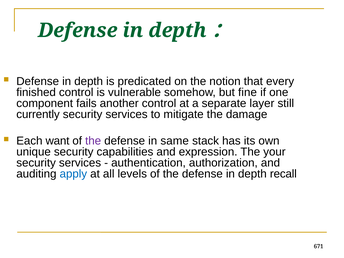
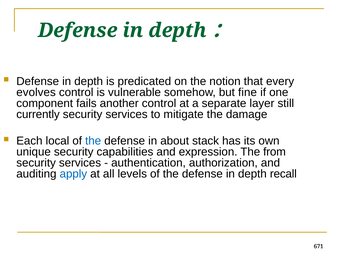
finished: finished -> evolves
want: want -> local
the at (93, 141) colour: purple -> blue
same: same -> about
your: your -> from
